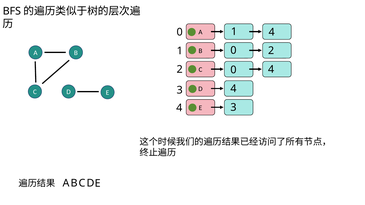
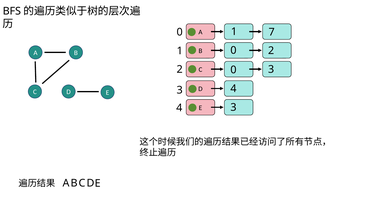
1 4: 4 -> 7
0 4: 4 -> 3
